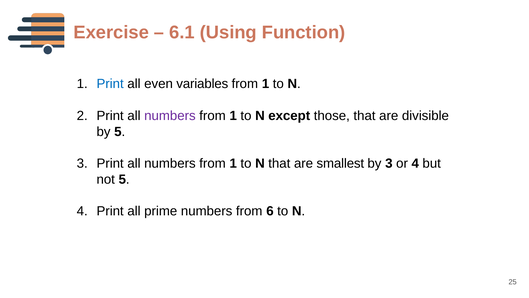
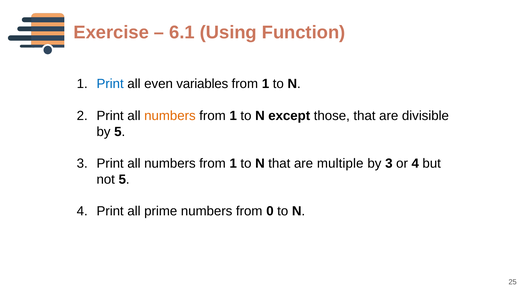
numbers at (170, 116) colour: purple -> orange
smallest: smallest -> multiple
6: 6 -> 0
